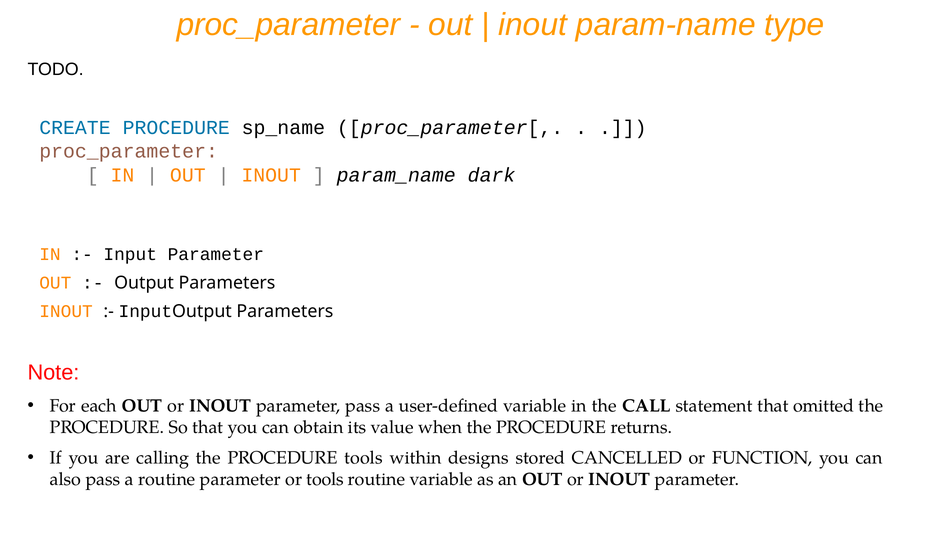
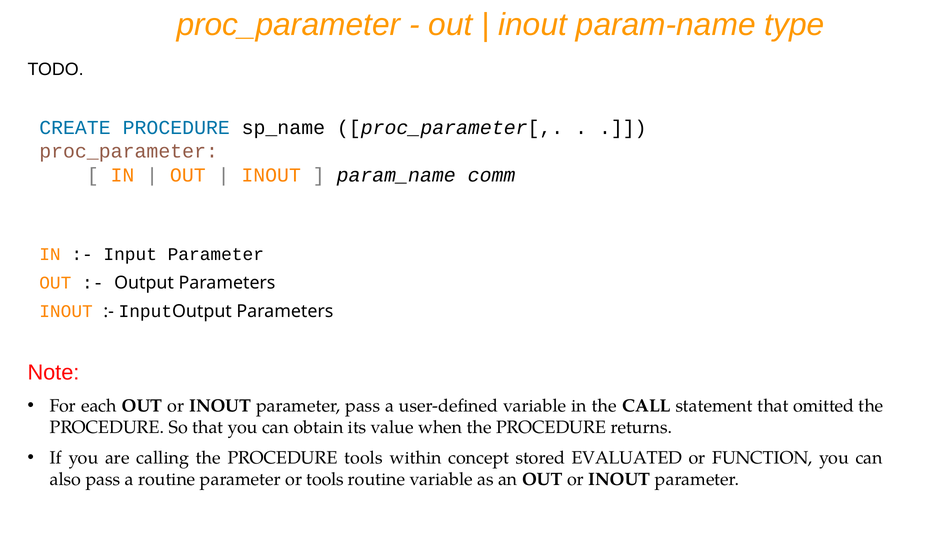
dark: dark -> comm
designs: designs -> concept
CANCELLED: CANCELLED -> EVALUATED
